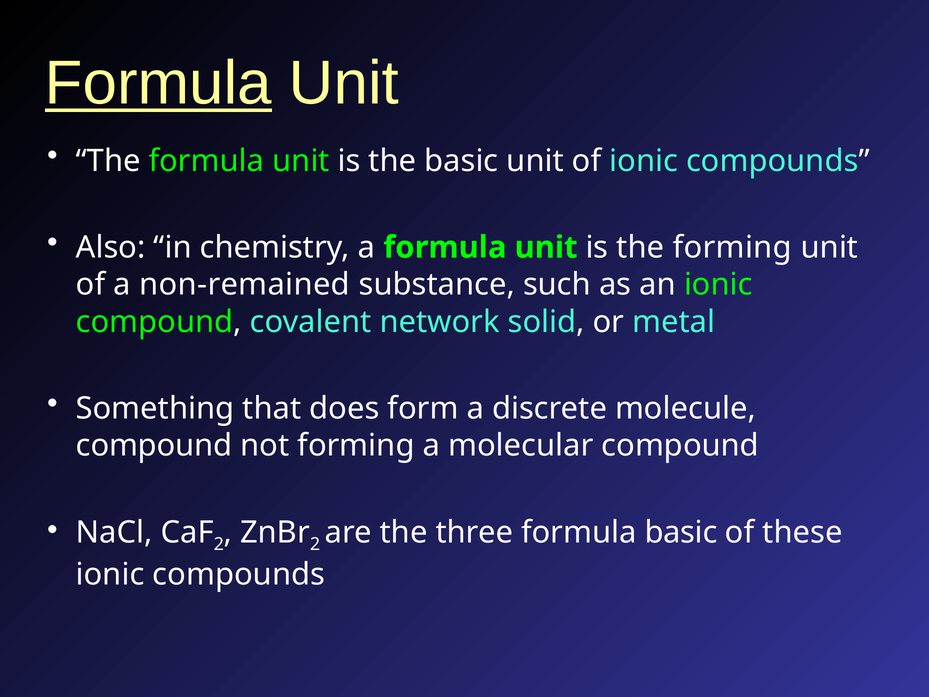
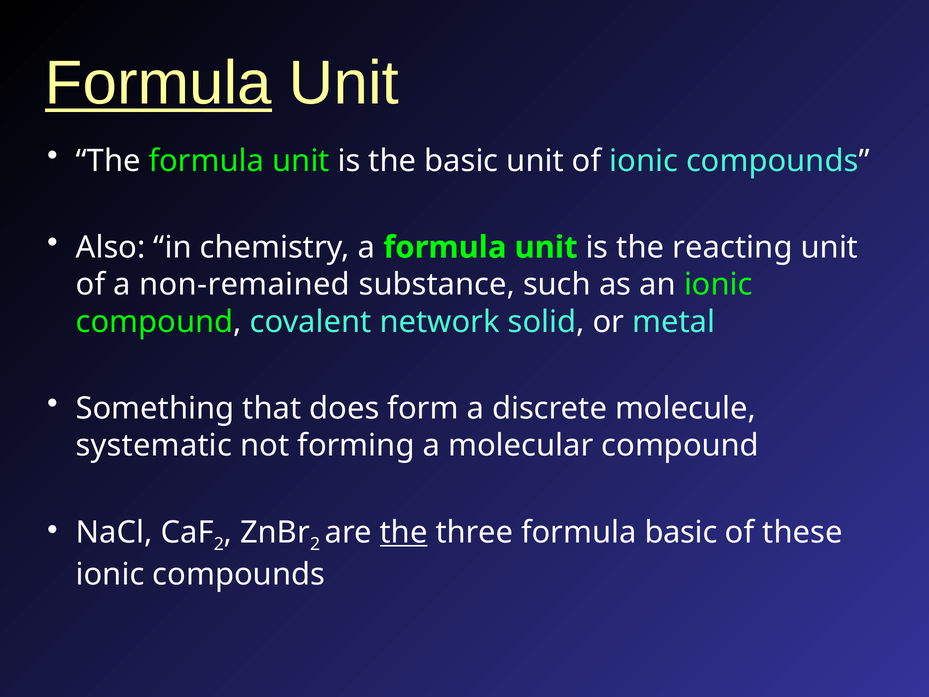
the forming: forming -> reacting
compound at (154, 446): compound -> systematic
the at (404, 532) underline: none -> present
